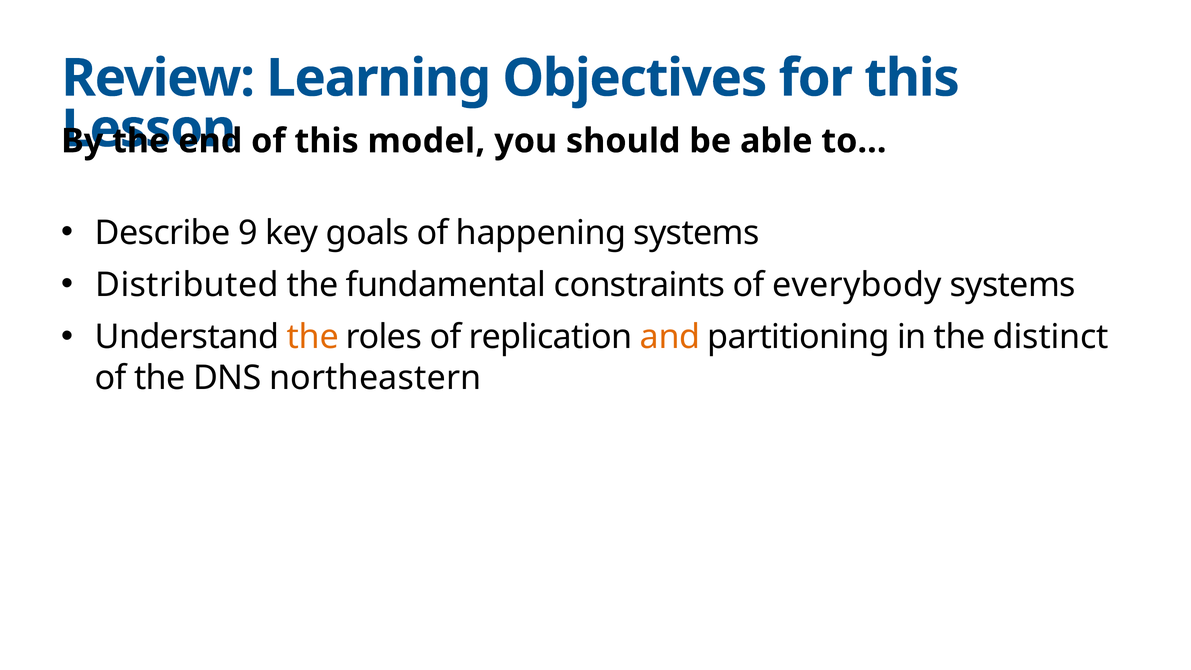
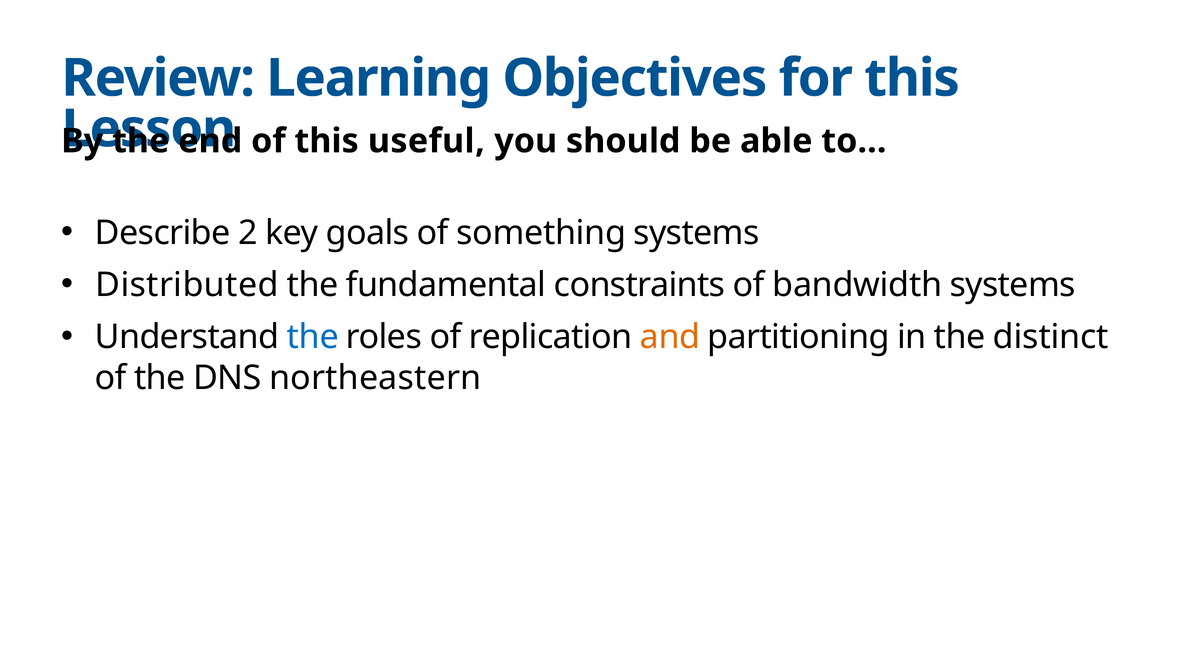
model: model -> useful
9: 9 -> 2
happening: happening -> something
everybody: everybody -> bandwidth
the at (313, 337) colour: orange -> blue
